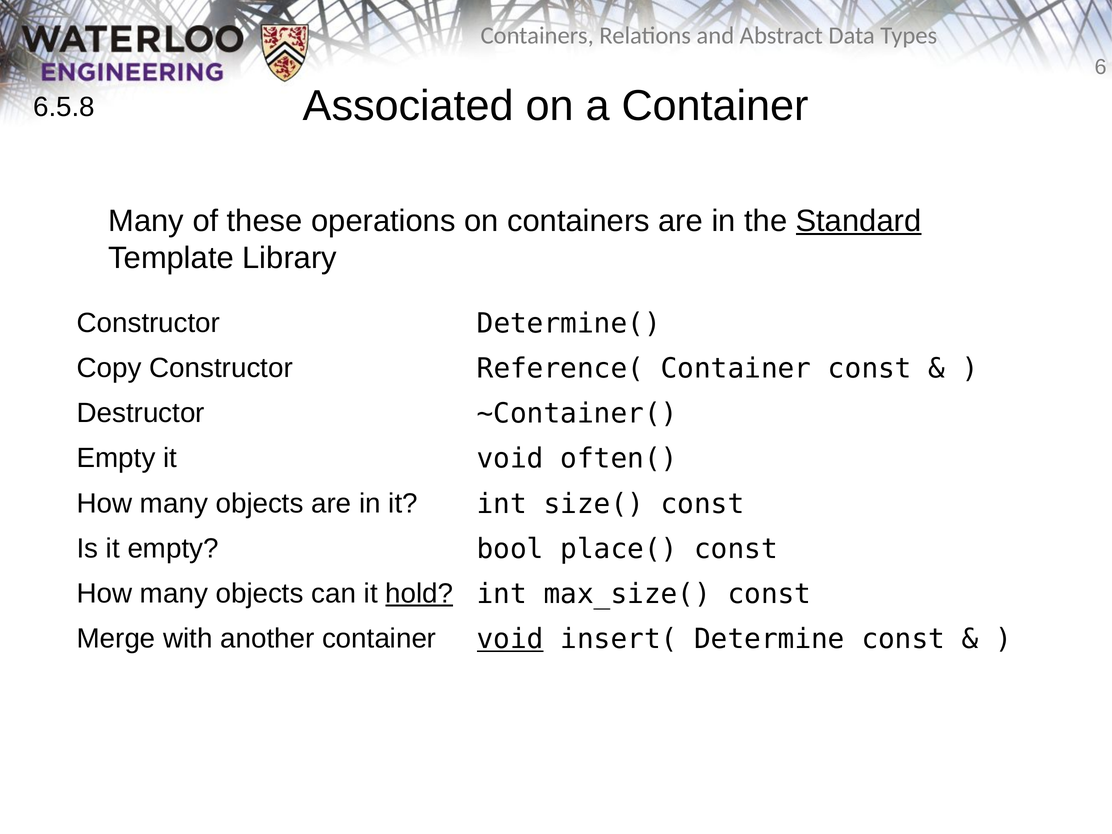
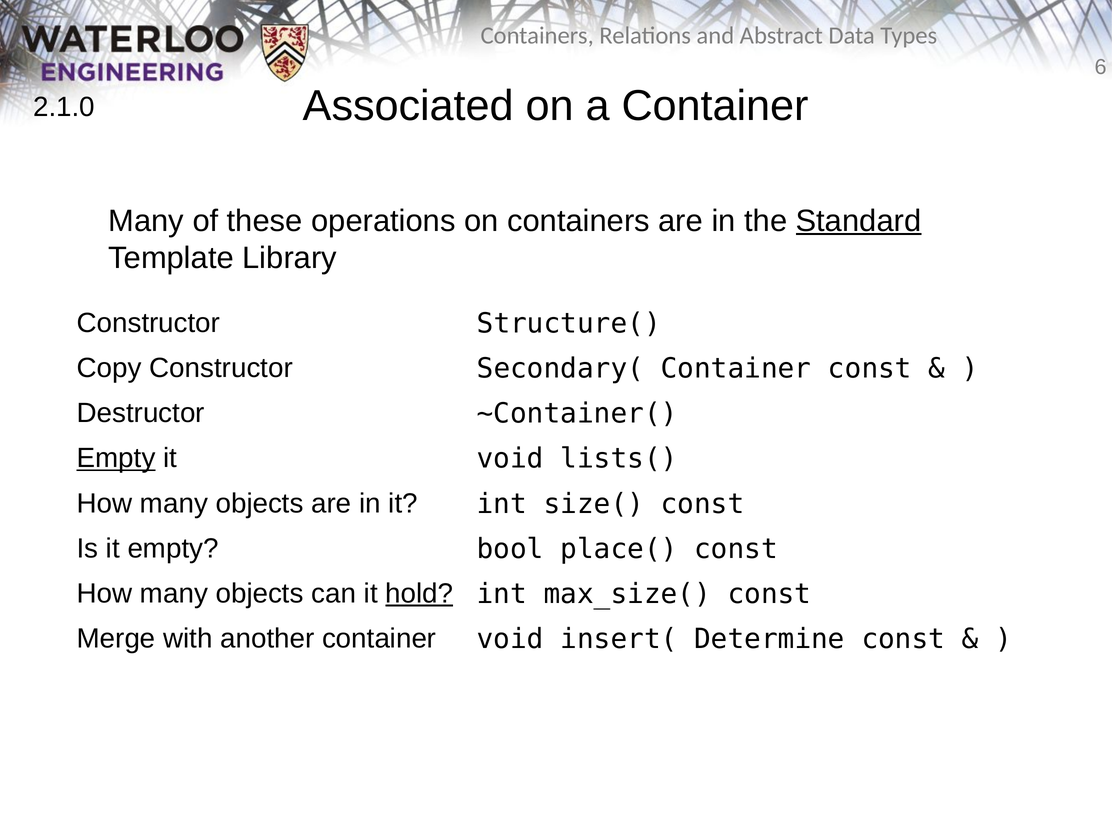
6.5.8: 6.5.8 -> 2.1.0
Determine(: Determine( -> Structure(
Reference(: Reference( -> Secondary(
Empty at (116, 458) underline: none -> present
often(: often( -> lists(
void at (510, 639) underline: present -> none
